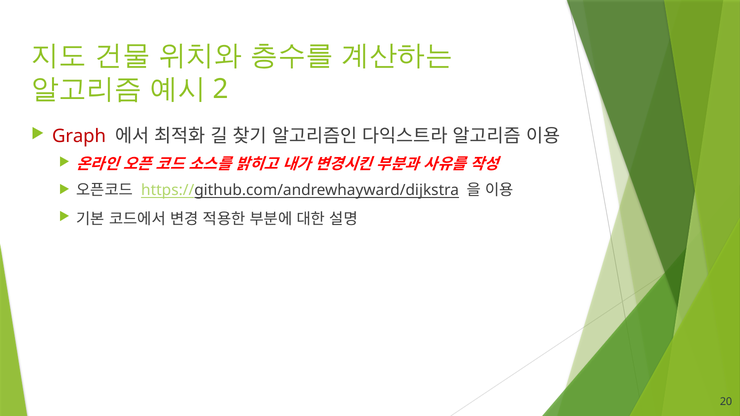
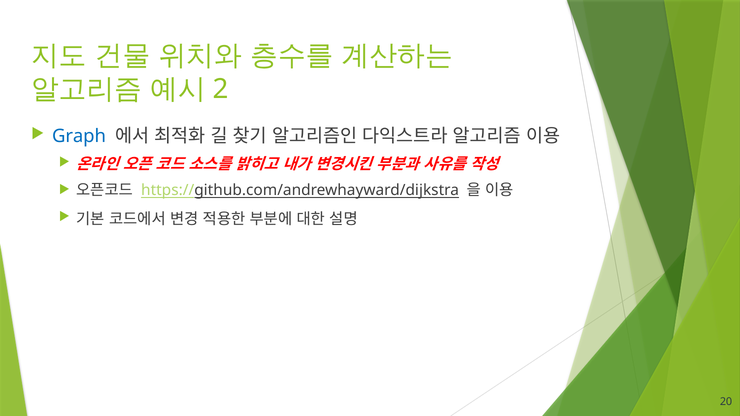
Graph colour: red -> blue
